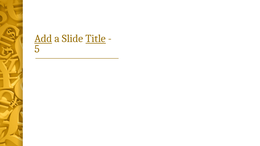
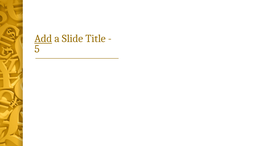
Title underline: present -> none
